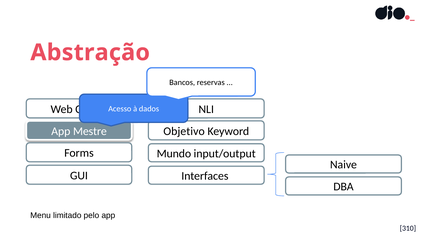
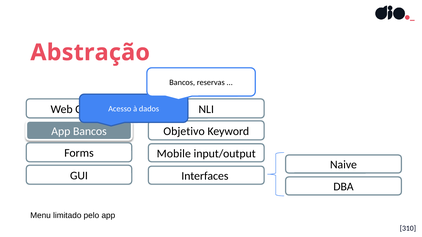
App Mestre: Mestre -> Bancos
Mundo: Mundo -> Mobile
